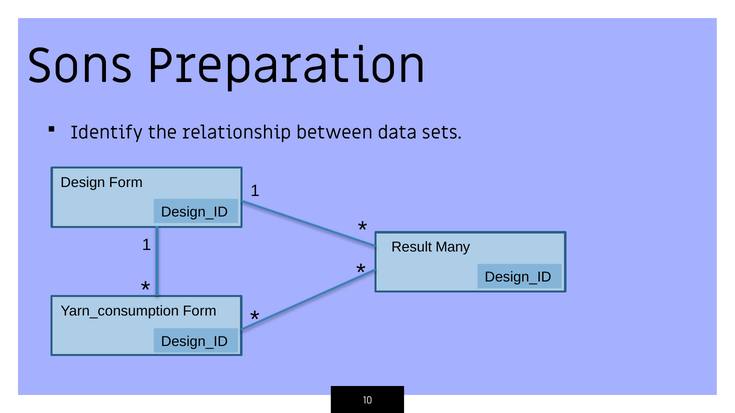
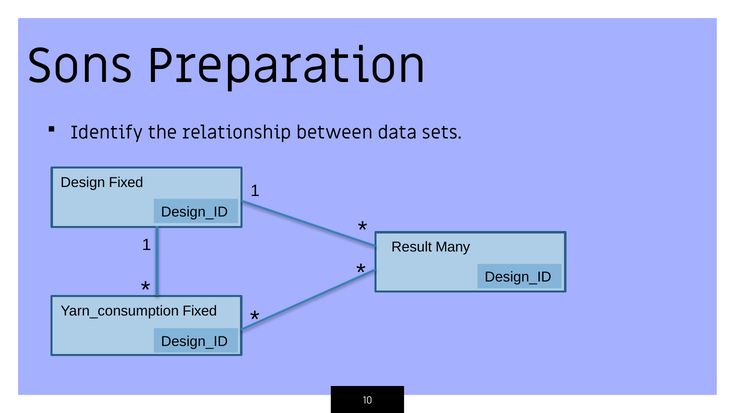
Design Form: Form -> Fixed
Yarn_consumption Form: Form -> Fixed
